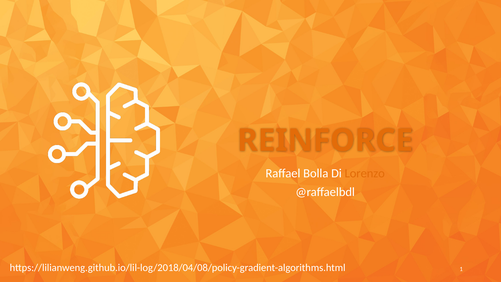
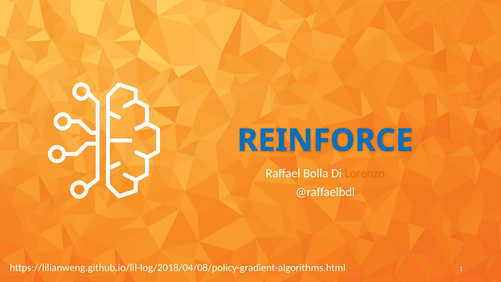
REINFORCE colour: orange -> blue
